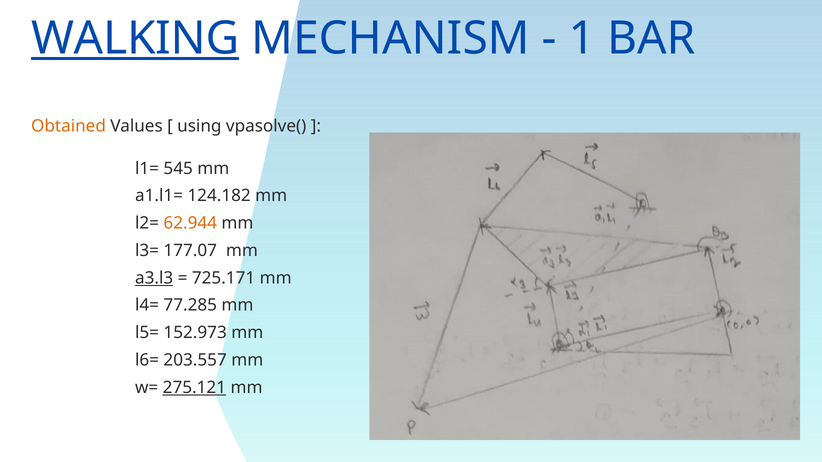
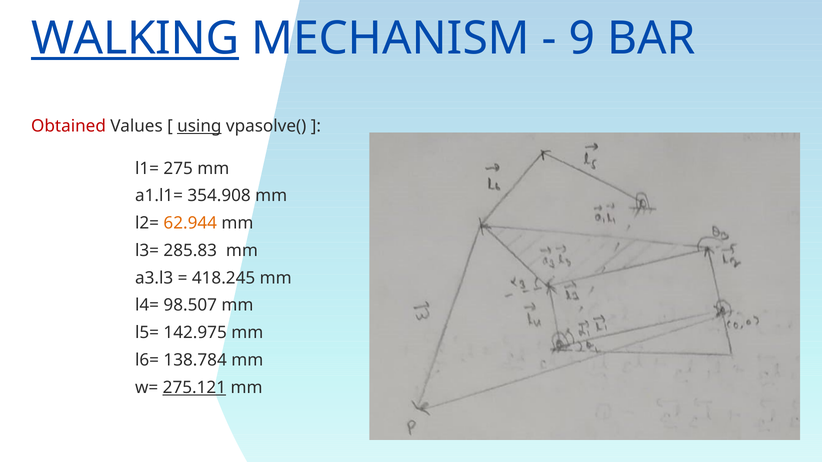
1: 1 -> 9
Obtained colour: orange -> red
using underline: none -> present
545: 545 -> 275
124.182: 124.182 -> 354.908
177.07: 177.07 -> 285.83
a3.l3 underline: present -> none
725.171: 725.171 -> 418.245
77.285: 77.285 -> 98.507
152.973: 152.973 -> 142.975
203.557: 203.557 -> 138.784
